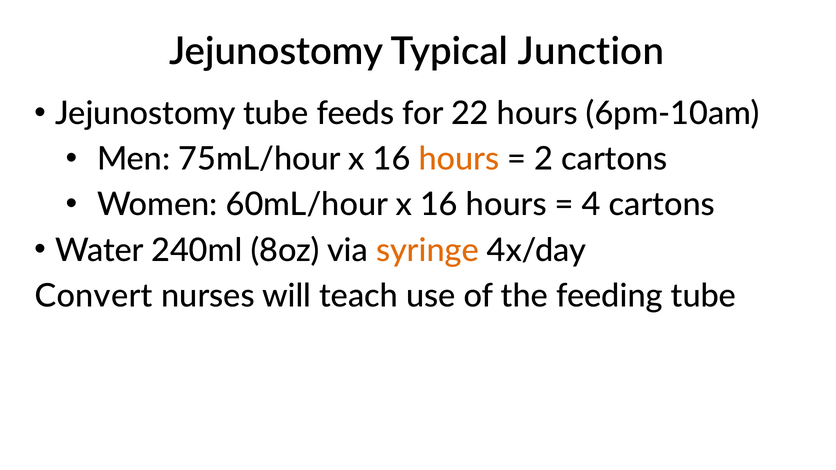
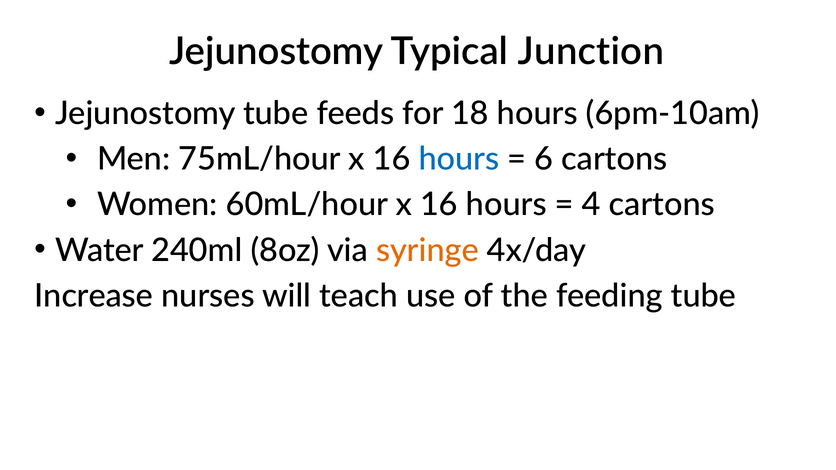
22: 22 -> 18
hours at (459, 159) colour: orange -> blue
2: 2 -> 6
Convert: Convert -> Increase
